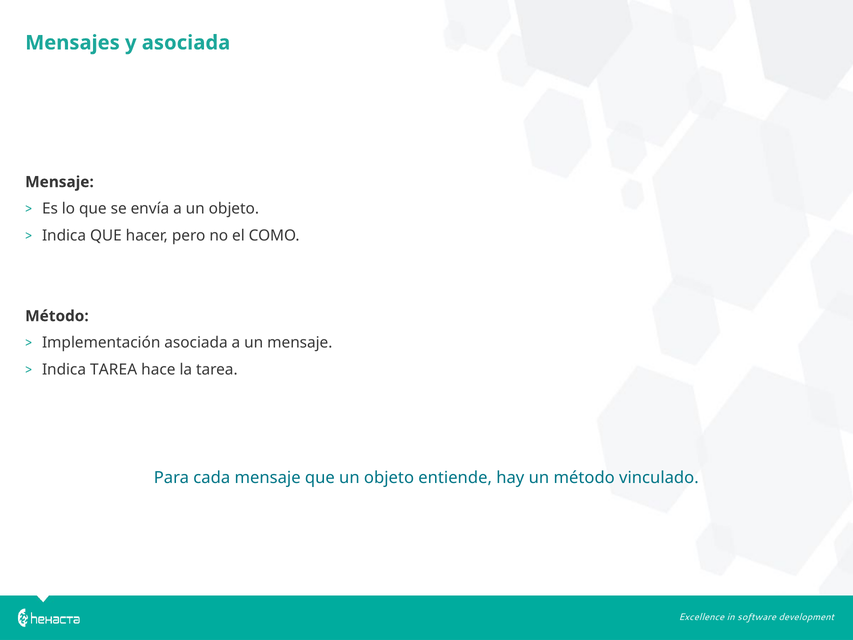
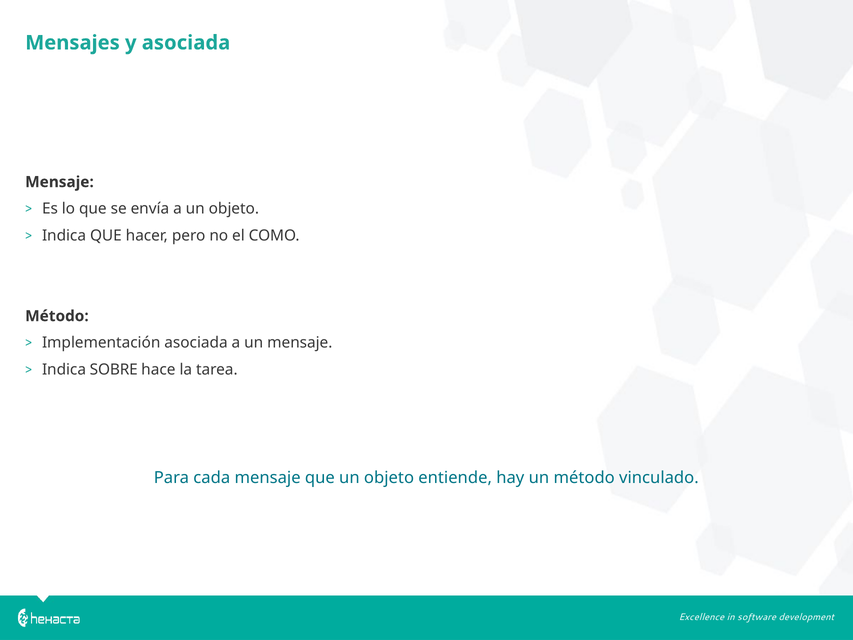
Indica TAREA: TAREA -> SOBRE
